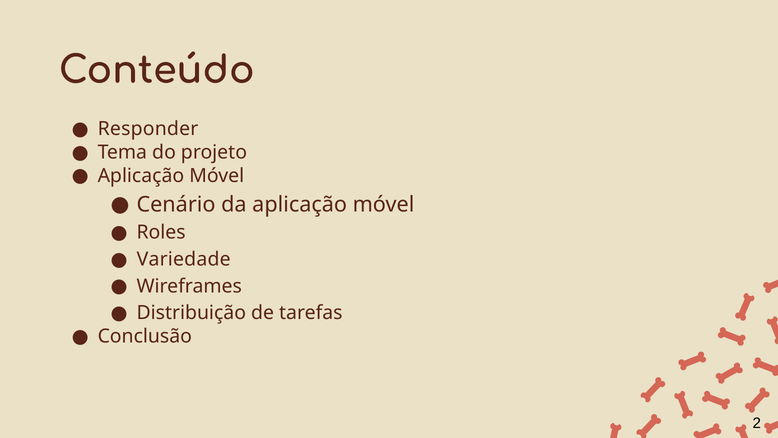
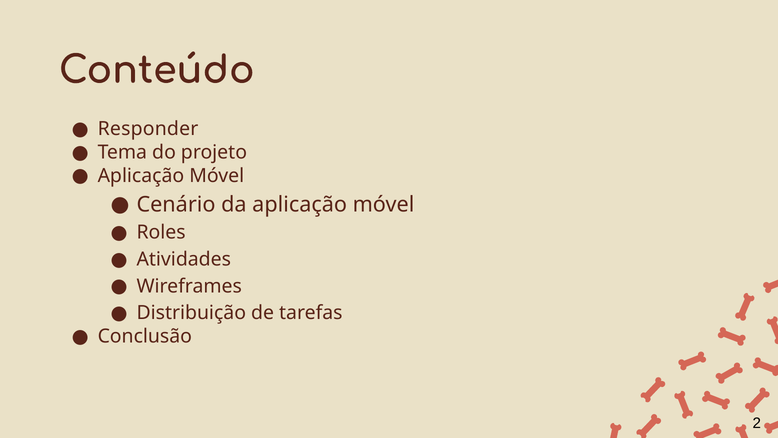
Variedade: Variedade -> Atividades
